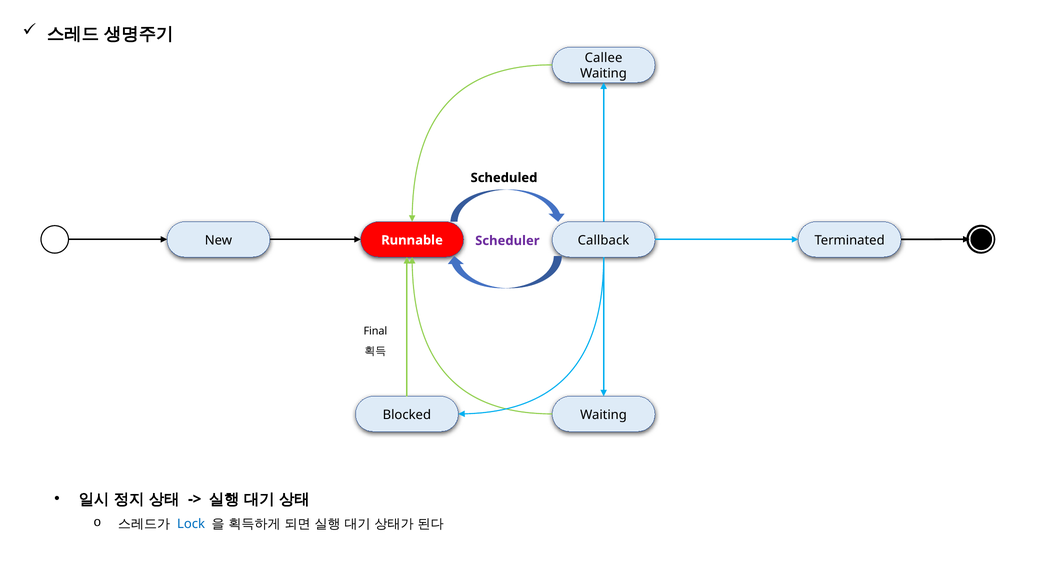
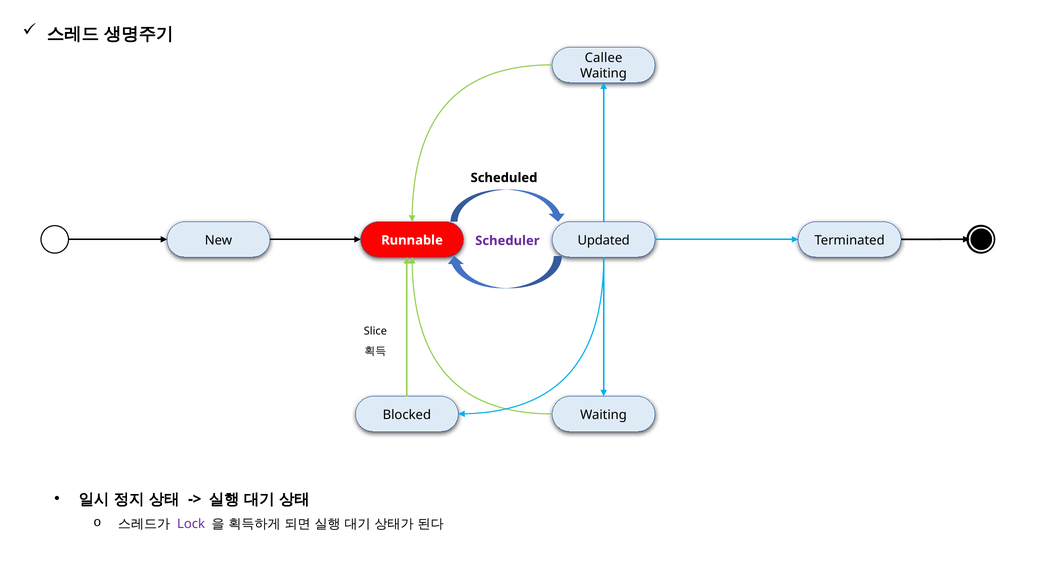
Callback: Callback -> Updated
Final: Final -> Slice
Lock colour: blue -> purple
